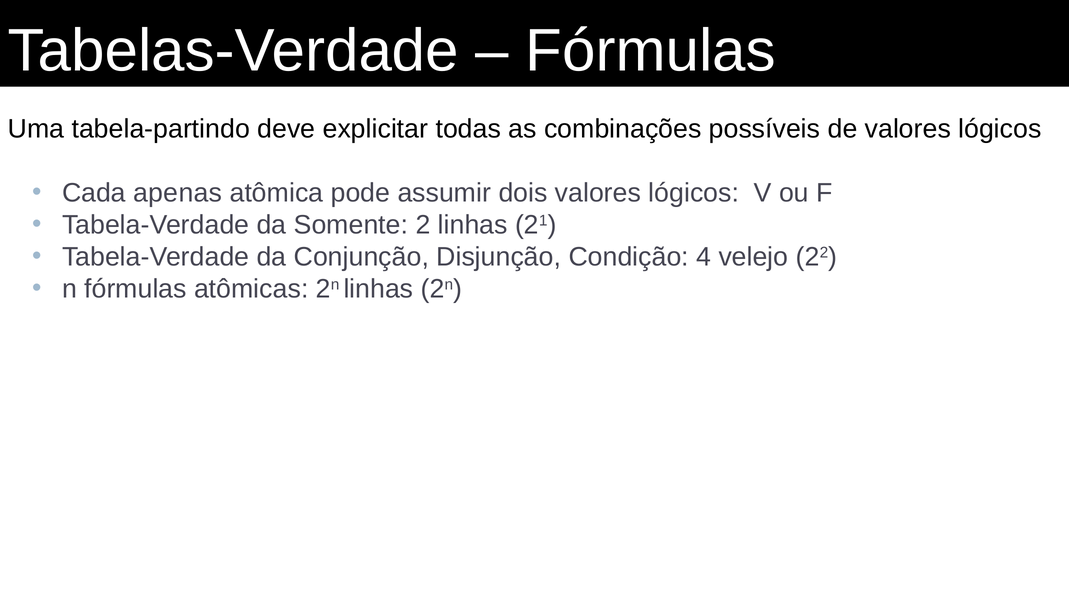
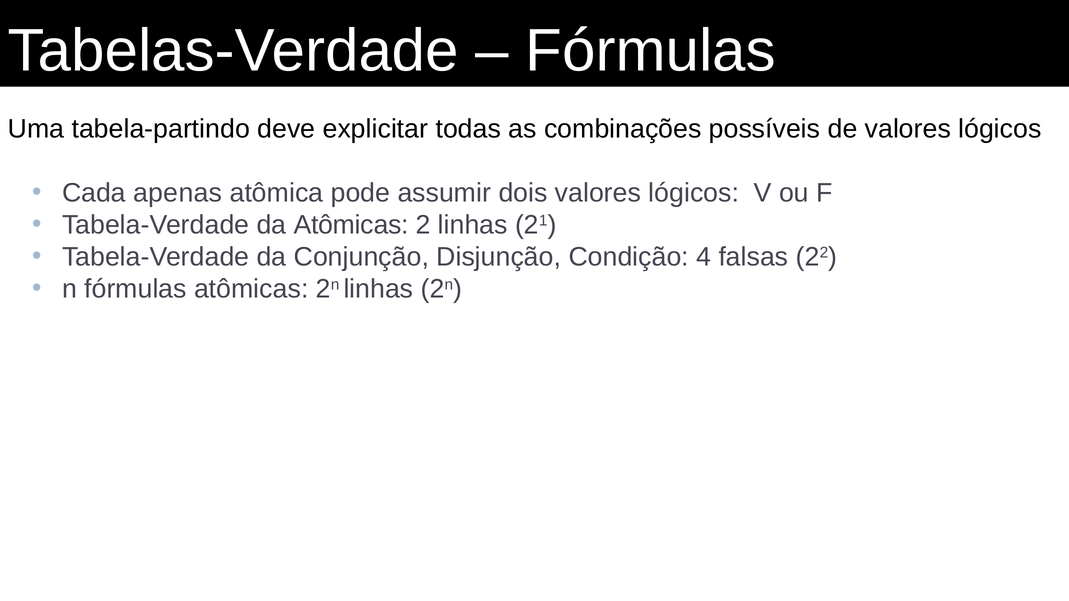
da Somente: Somente -> Atômicas
velejo: velejo -> falsas
